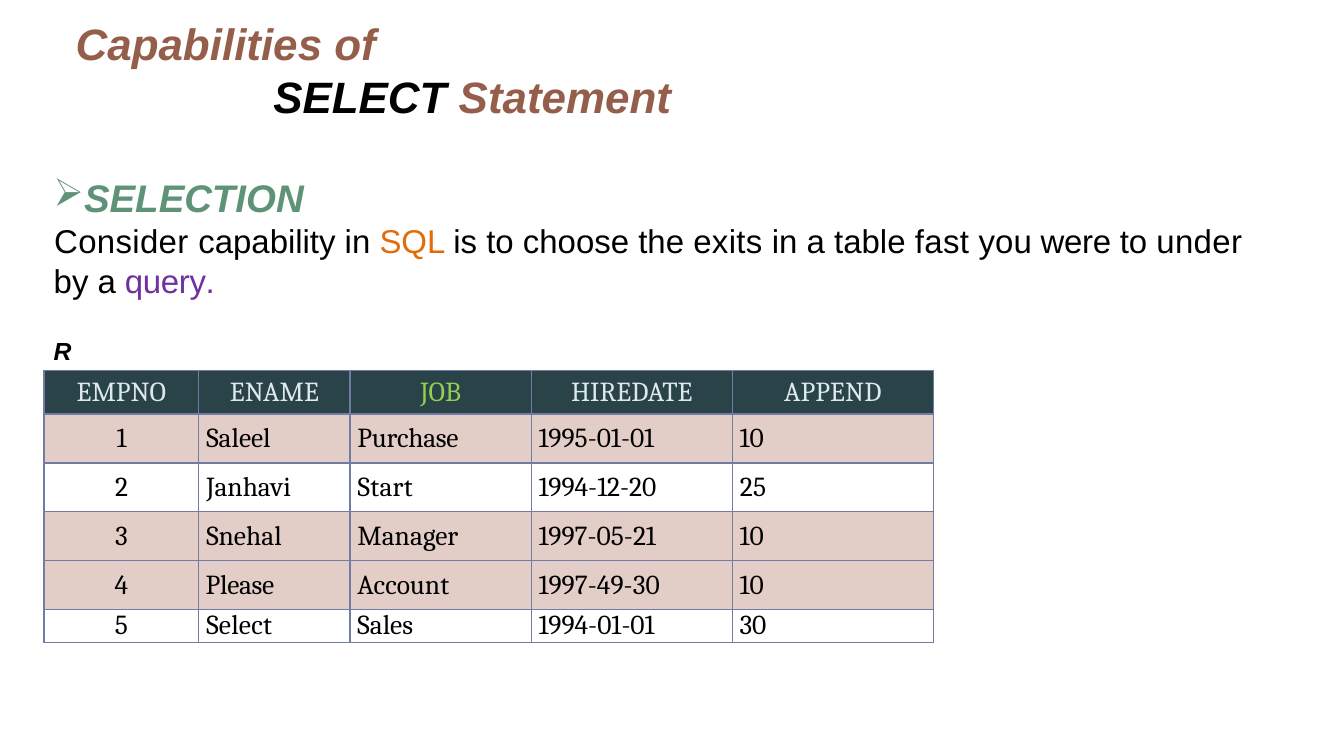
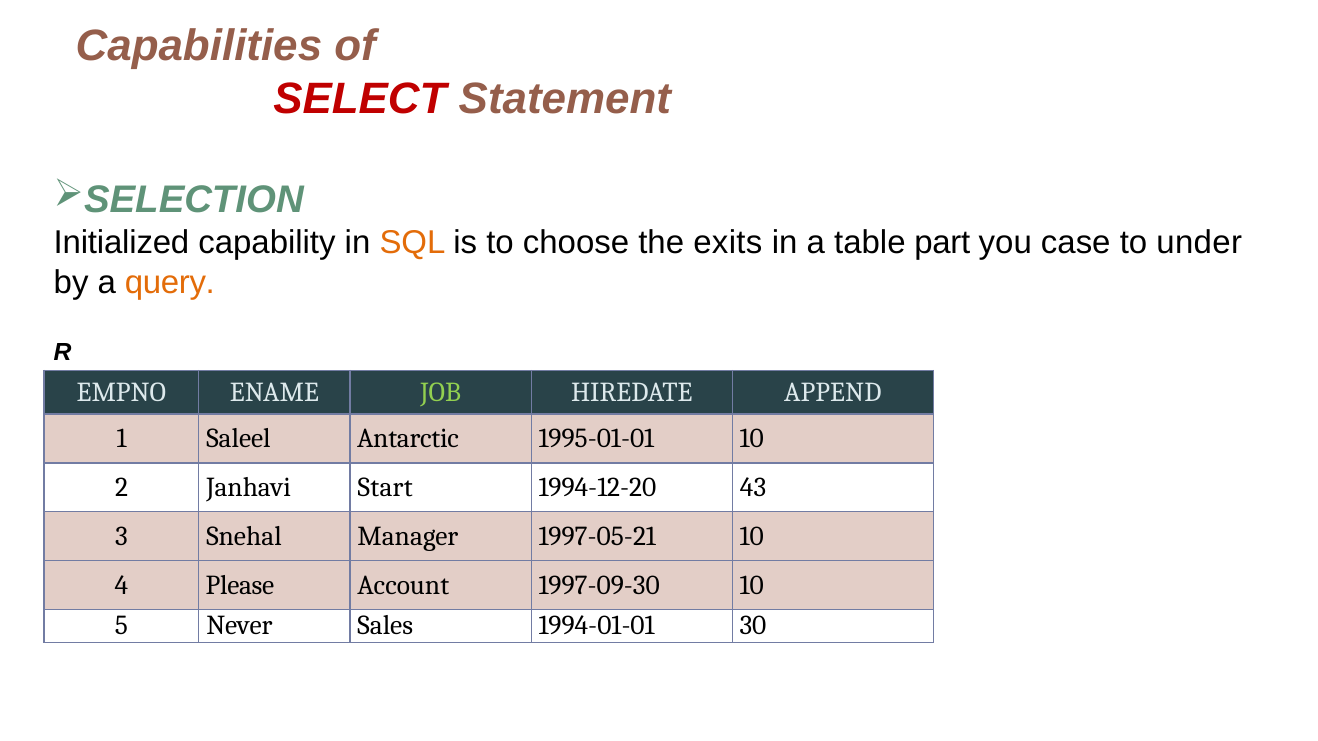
SELECT at (360, 99) colour: black -> red
Consider: Consider -> Initialized
fast: fast -> part
were: were -> case
query colour: purple -> orange
Purchase: Purchase -> Antarctic
25: 25 -> 43
1997-49-30: 1997-49-30 -> 1997-09-30
5 Select: Select -> Never
